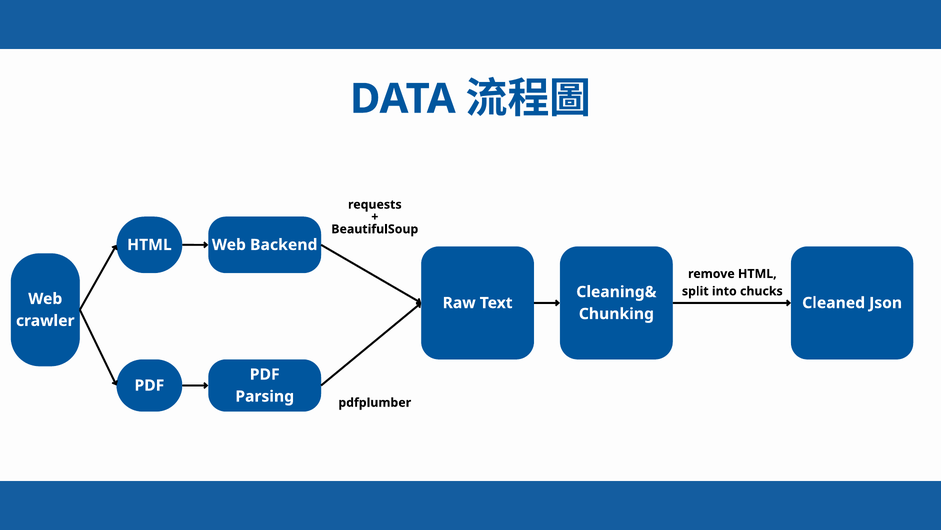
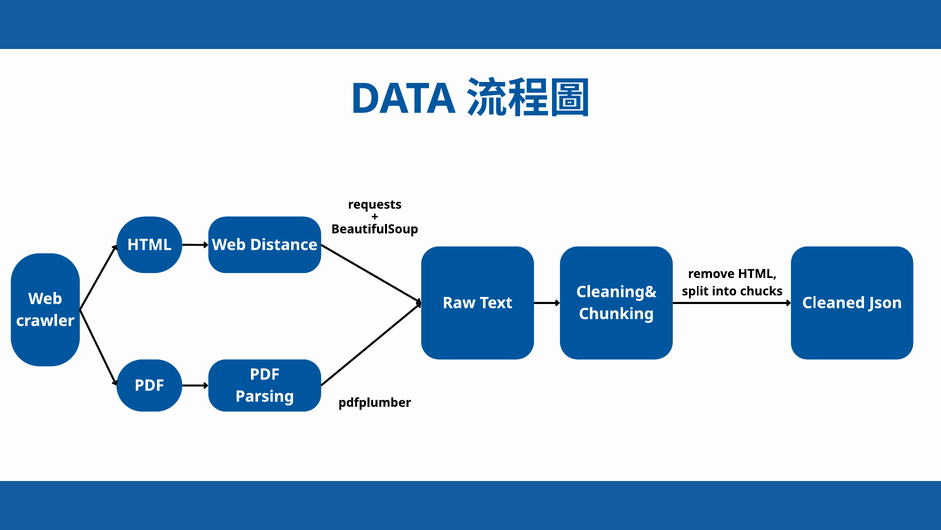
Backend: Backend -> Distance
